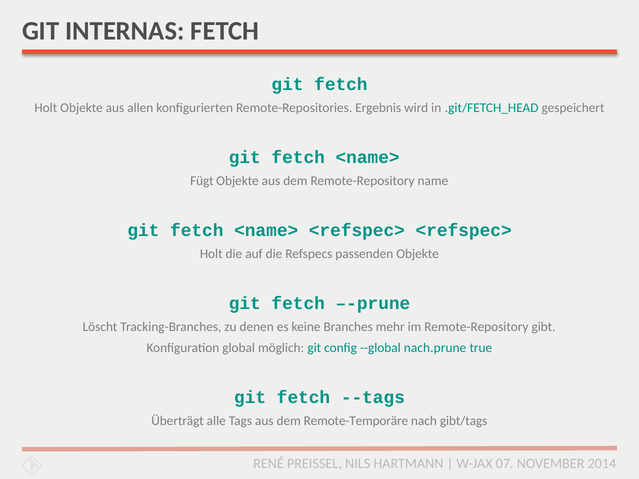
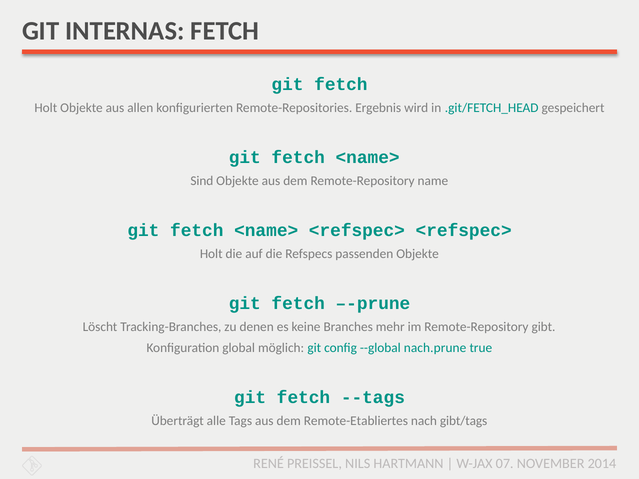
Fügt: Fügt -> Sind
Remote-Temporäre: Remote-Temporäre -> Remote-Etabliertes
